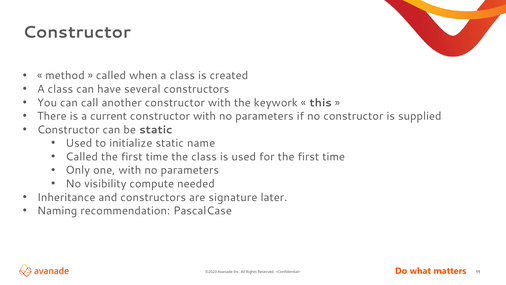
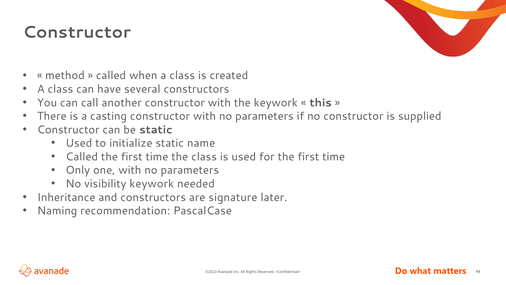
current: current -> casting
visibility compute: compute -> keywork
